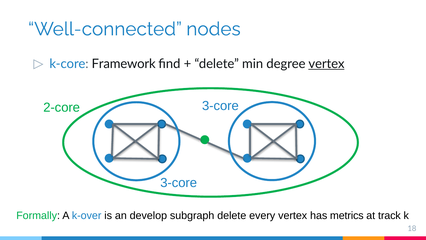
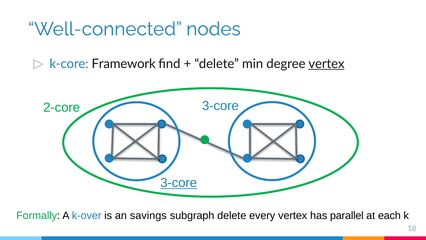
3-core at (179, 183) underline: none -> present
develop: develop -> savings
metrics: metrics -> parallel
track: track -> each
